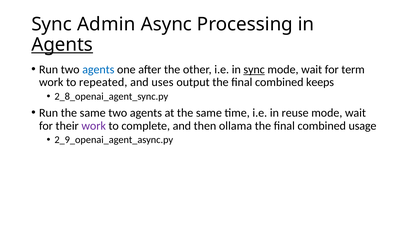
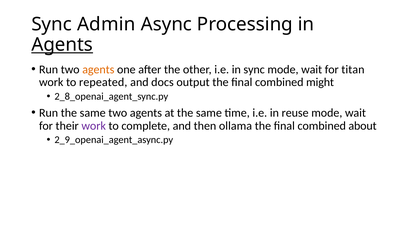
agents at (98, 69) colour: blue -> orange
sync at (254, 69) underline: present -> none
term: term -> titan
uses: uses -> docs
keeps: keeps -> might
usage: usage -> about
